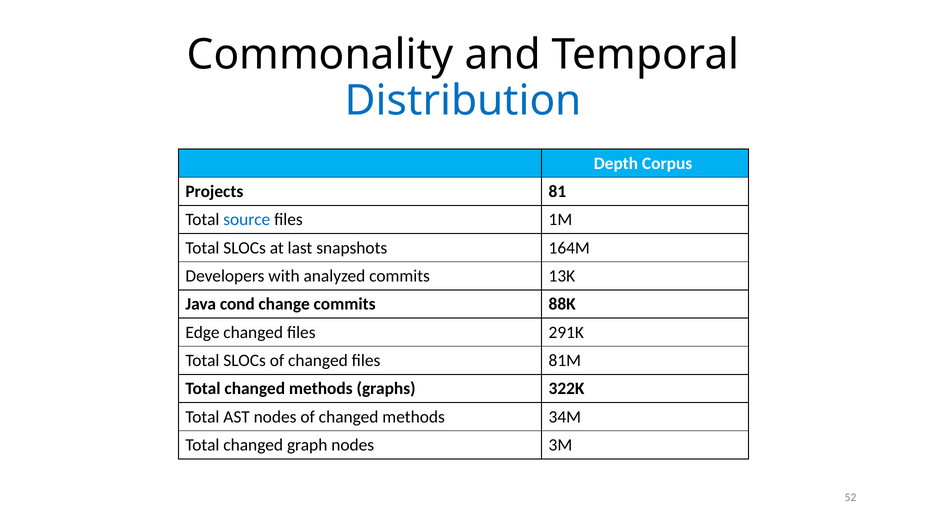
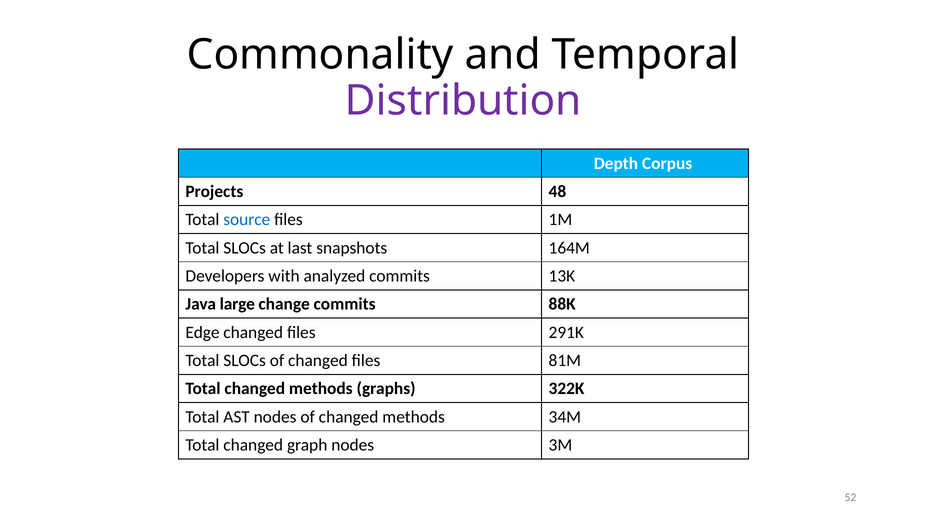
Distribution colour: blue -> purple
81: 81 -> 48
cond: cond -> large
